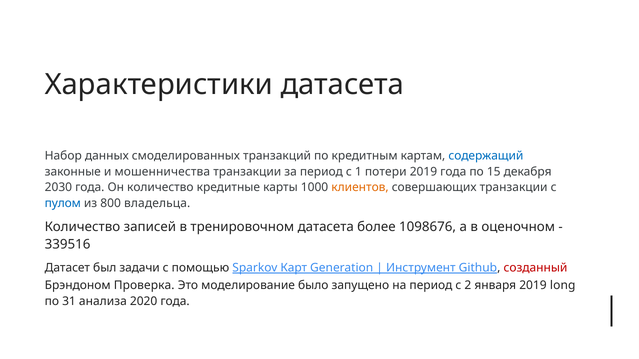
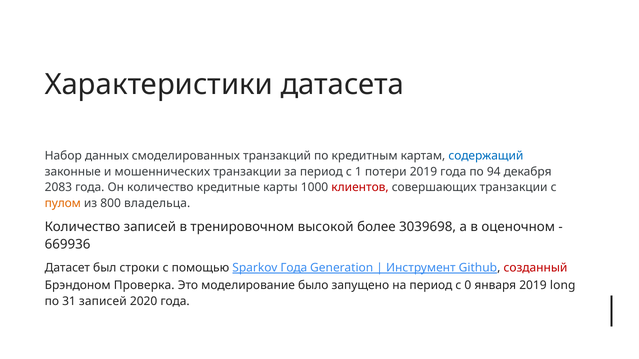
мошенничества: мошенничества -> мошеннических
15: 15 -> 94
2030: 2030 -> 2083
клиентов colour: orange -> red
пулом colour: blue -> orange
тренировочном датасета: датасета -> высокой
1098676: 1098676 -> 3039698
339516: 339516 -> 669936
задачи: задачи -> строки
Sparkov Карт: Карт -> Года
2: 2 -> 0
31 анализа: анализа -> записей
